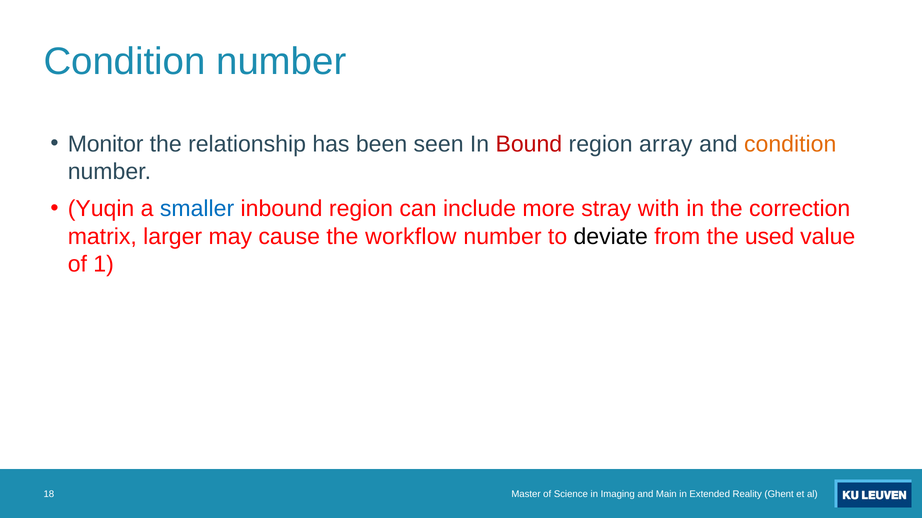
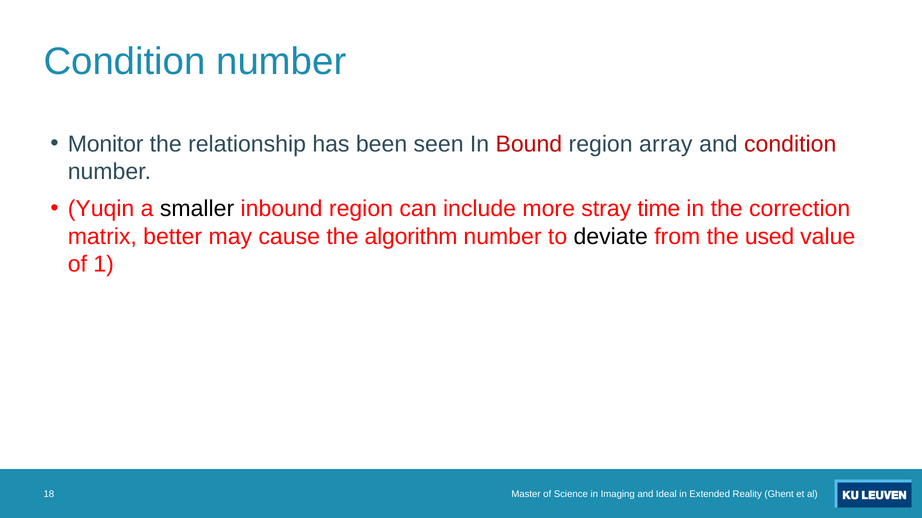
condition at (790, 144) colour: orange -> red
smaller colour: blue -> black
with: with -> time
larger: larger -> better
workflow: workflow -> algorithm
Main: Main -> Ideal
